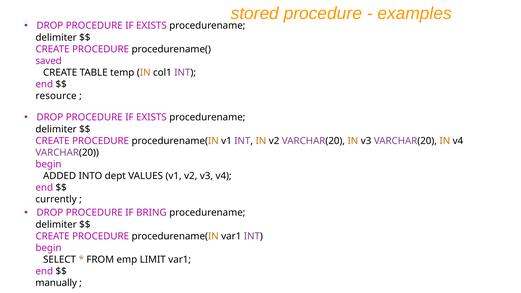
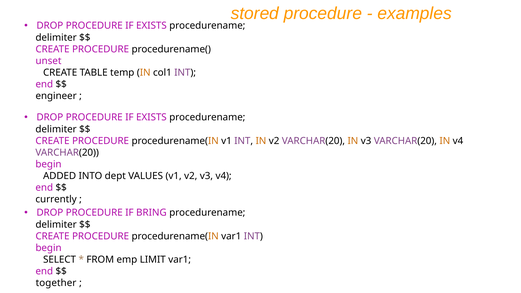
saved: saved -> unset
resource: resource -> engineer
manually: manually -> together
